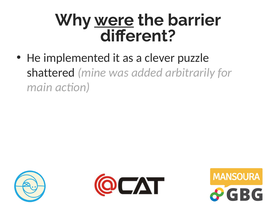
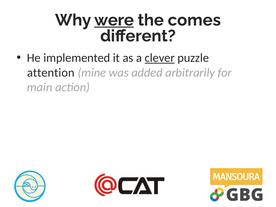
barrier: barrier -> comes
clever underline: none -> present
shattered: shattered -> attention
